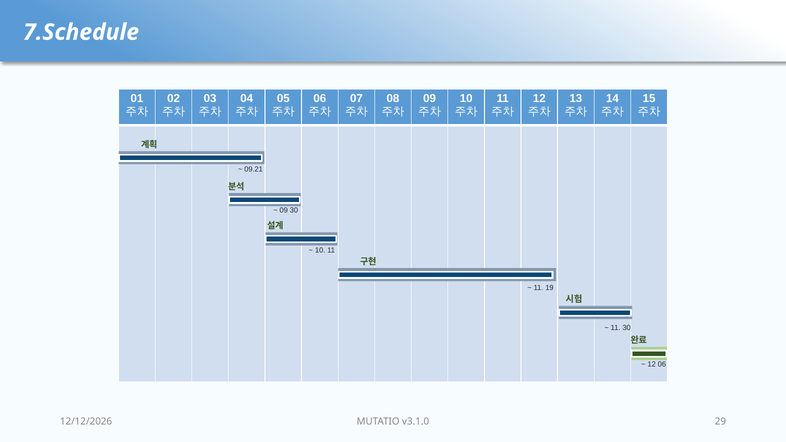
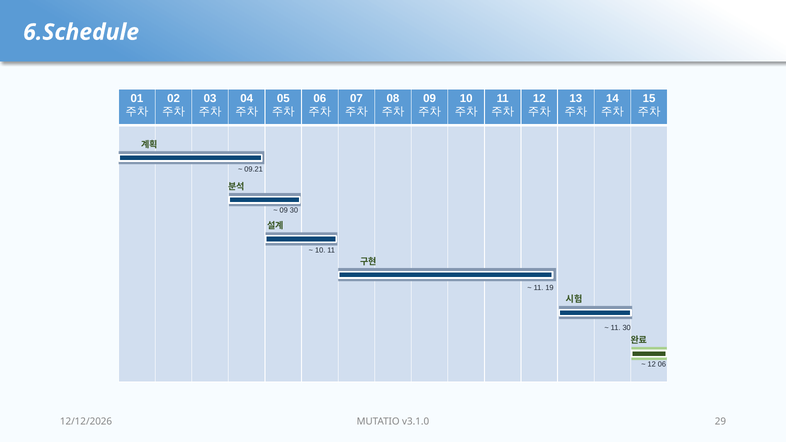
7.Schedule: 7.Schedule -> 6.Schedule
